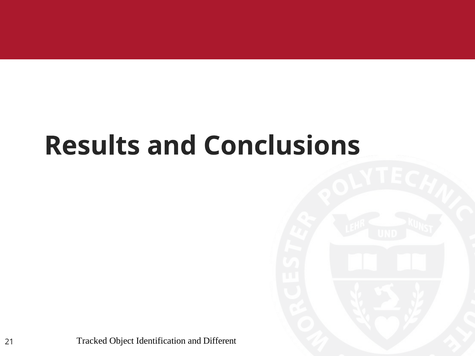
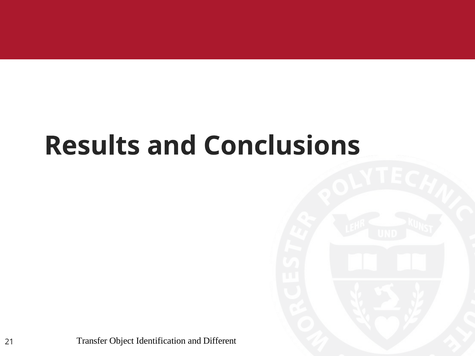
Tracked: Tracked -> Transfer
